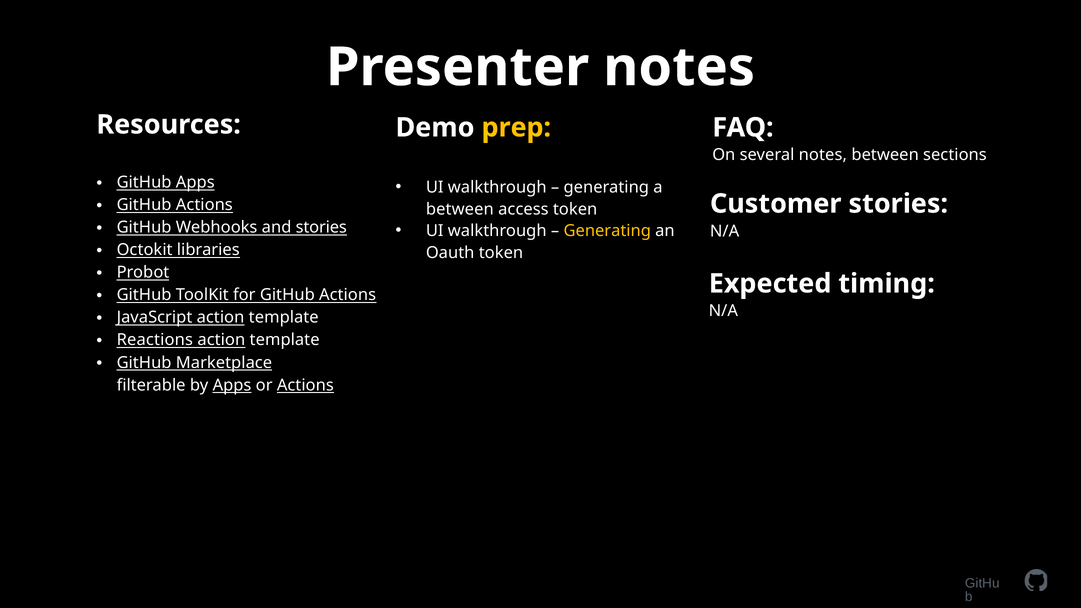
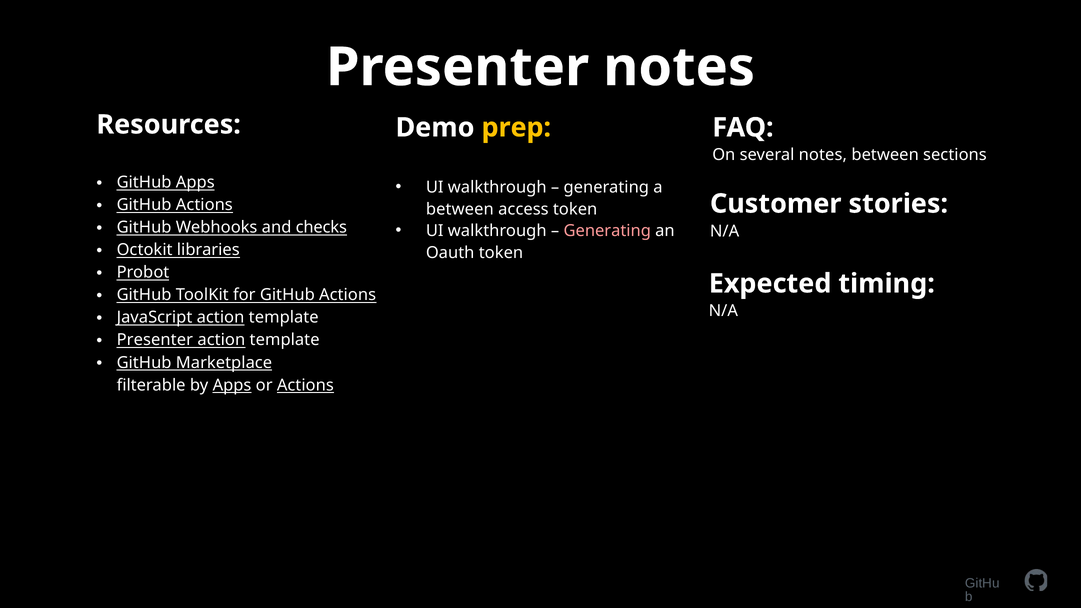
and stories: stories -> checks
Generating at (607, 231) colour: yellow -> pink
Reactions at (155, 340): Reactions -> Presenter
